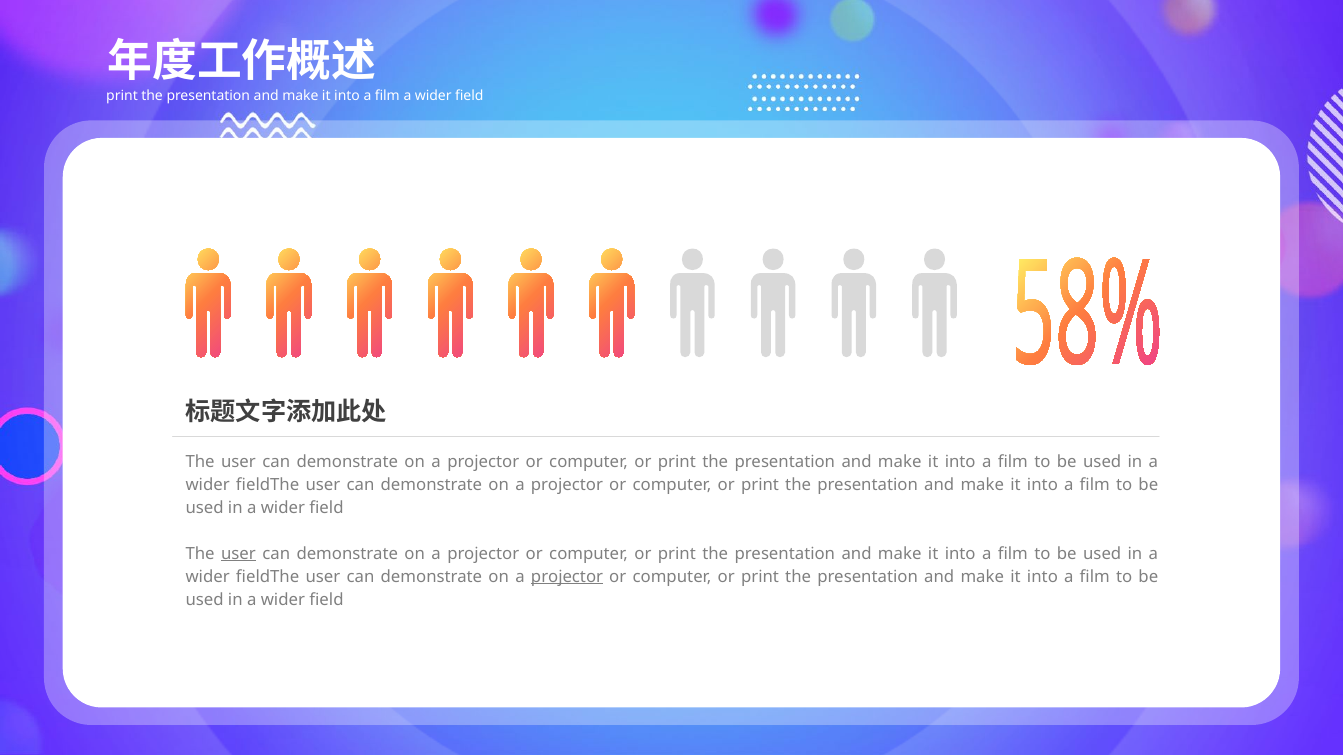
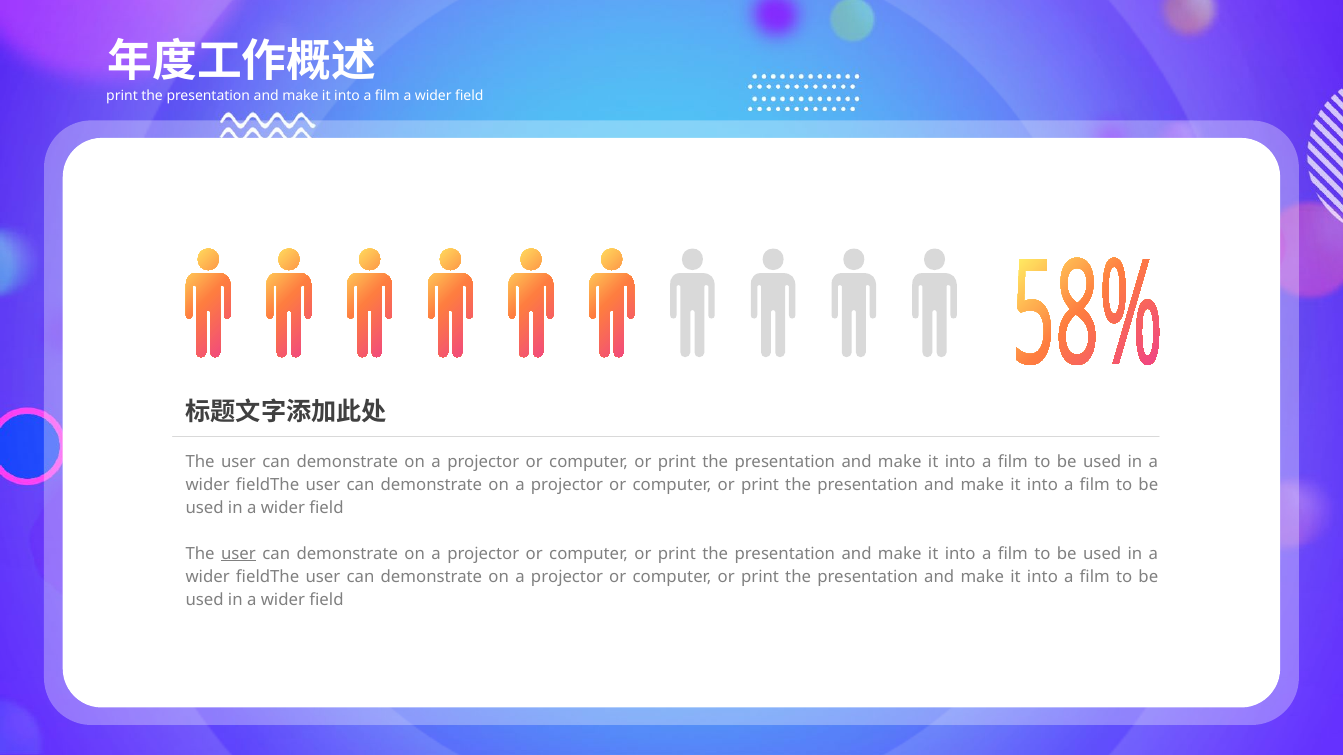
projector at (567, 577) underline: present -> none
